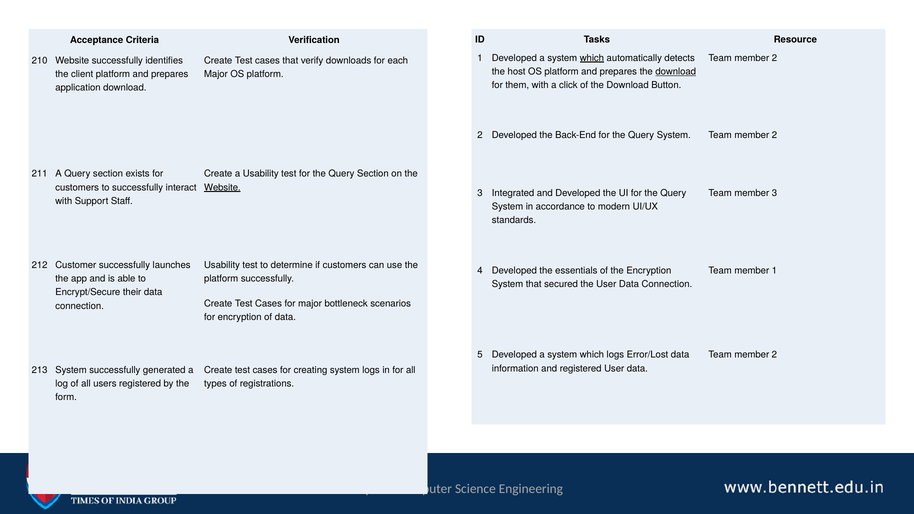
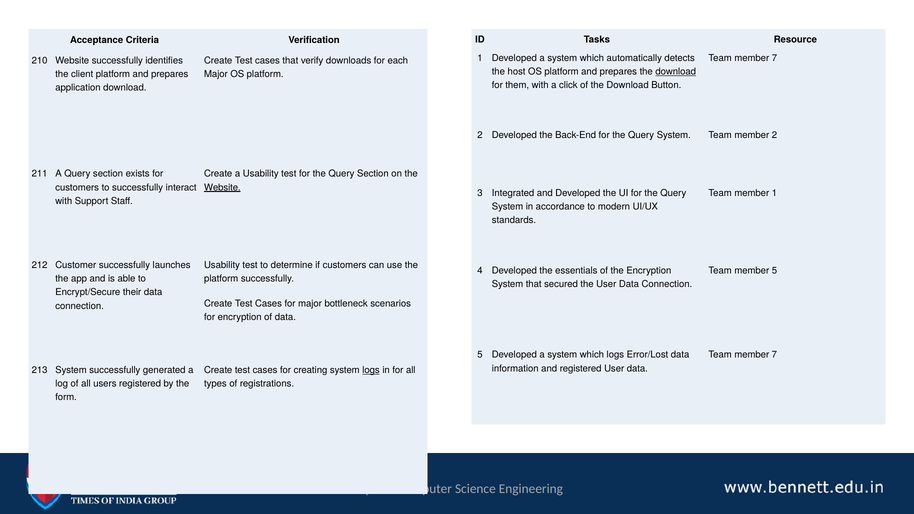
which at (592, 58) underline: present -> none
2 at (774, 58): 2 -> 7
member 3: 3 -> 1
member 1: 1 -> 5
2 at (774, 355): 2 -> 7
logs at (371, 370) underline: none -> present
